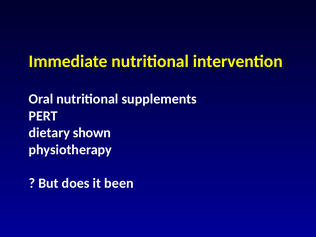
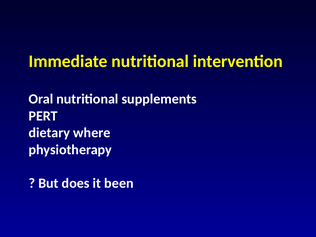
shown: shown -> where
